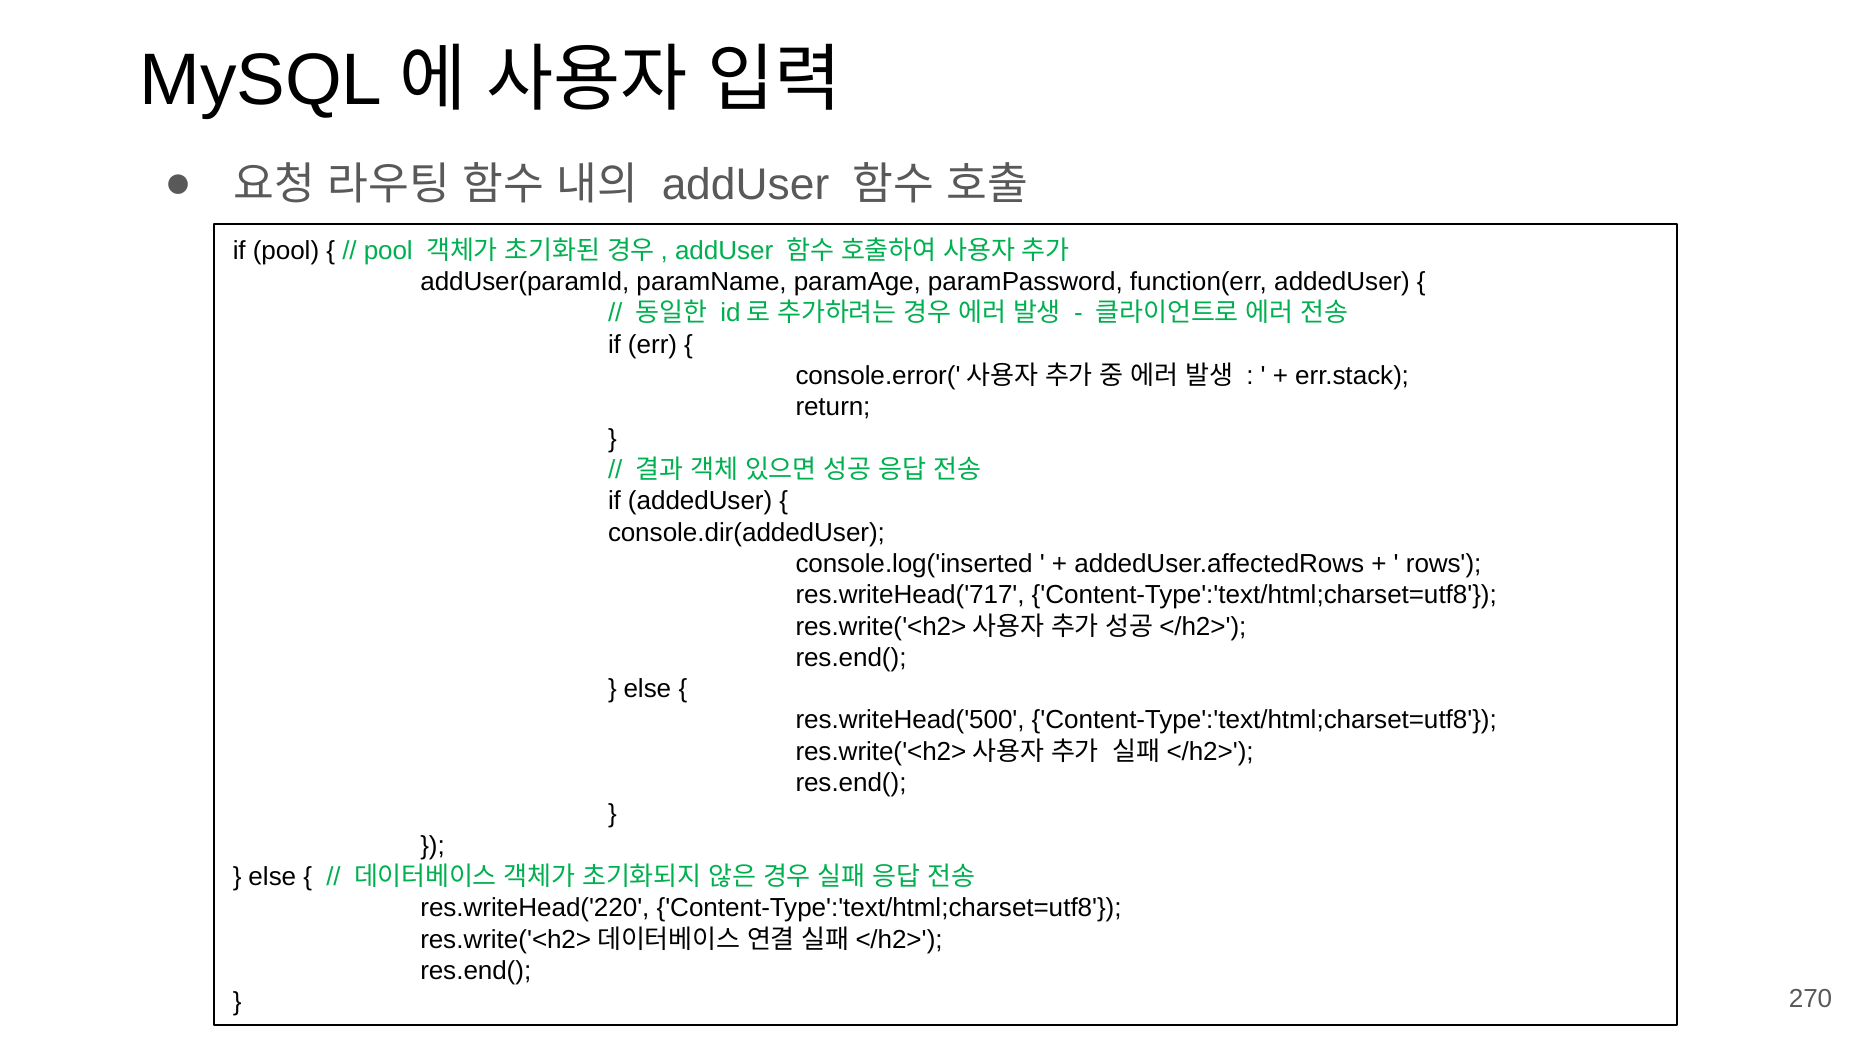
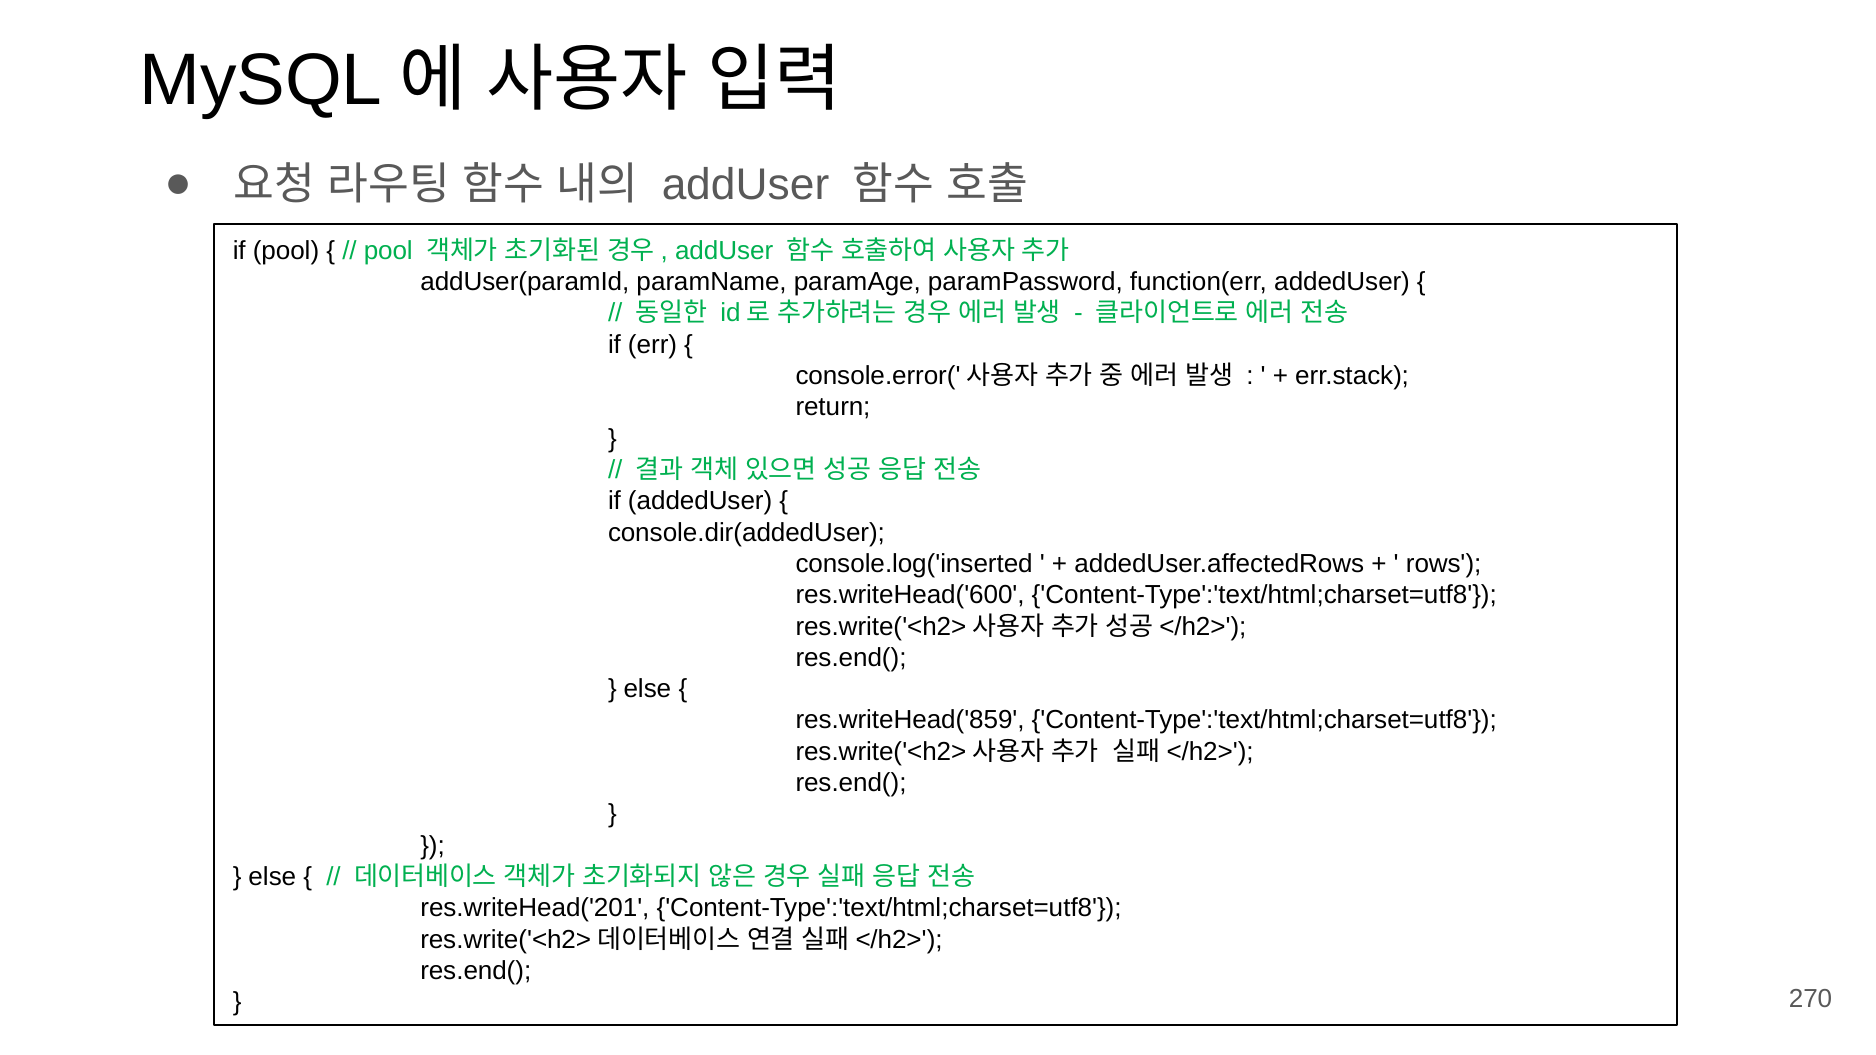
res.writeHead('717: res.writeHead('717 -> res.writeHead('600
res.writeHead('500: res.writeHead('500 -> res.writeHead('859
res.writeHead('220: res.writeHead('220 -> res.writeHead('201
